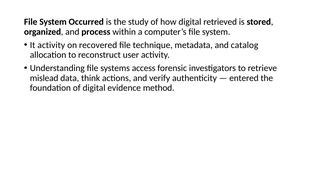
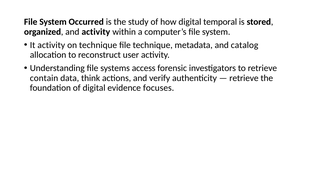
retrieved: retrieved -> temporal
and process: process -> activity
on recovered: recovered -> technique
mislead: mislead -> contain
entered at (244, 78): entered -> retrieve
method: method -> focuses
